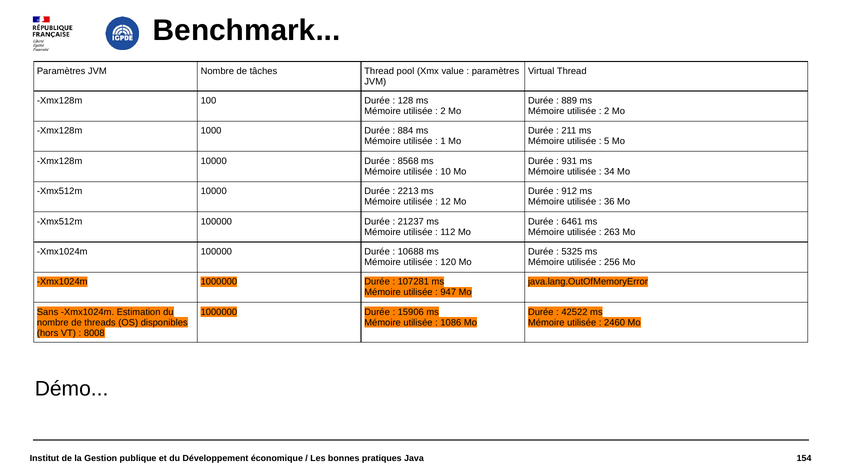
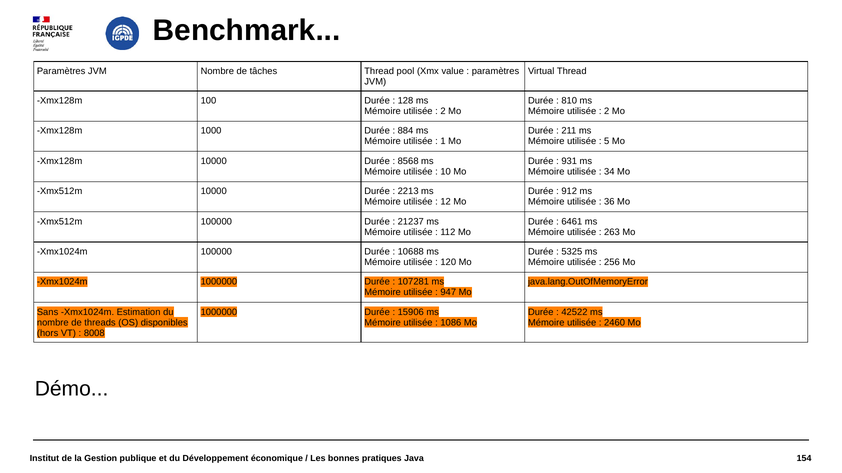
889: 889 -> 810
